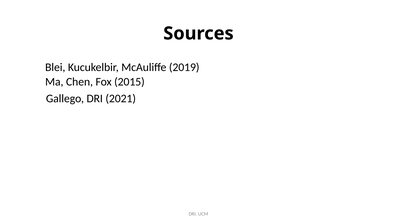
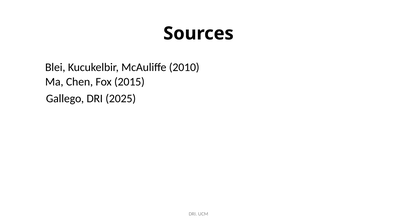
2019: 2019 -> 2010
2021: 2021 -> 2025
